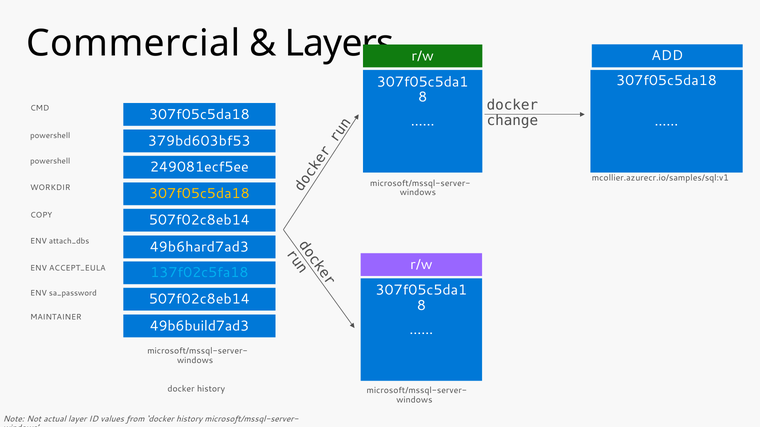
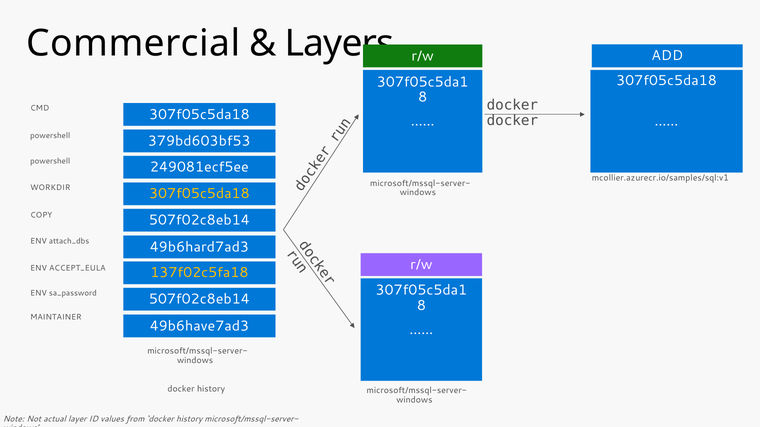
change at (512, 120): change -> docker
137f02c5fa18 colour: light blue -> yellow
49b6build7ad3: 49b6build7ad3 -> 49b6have7ad3
